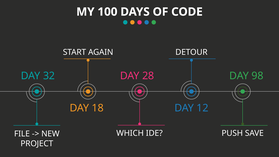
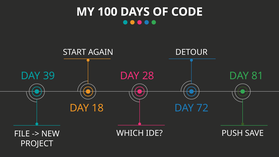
32: 32 -> 39
98: 98 -> 81
12: 12 -> 72
